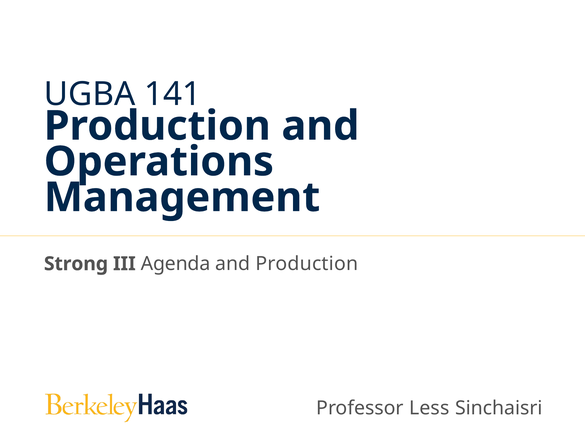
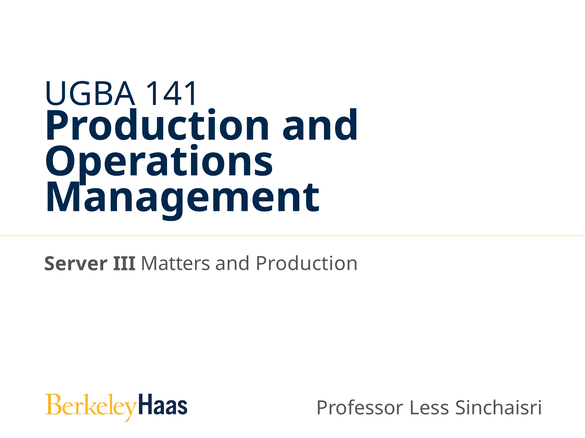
Strong: Strong -> Server
Agenda: Agenda -> Matters
